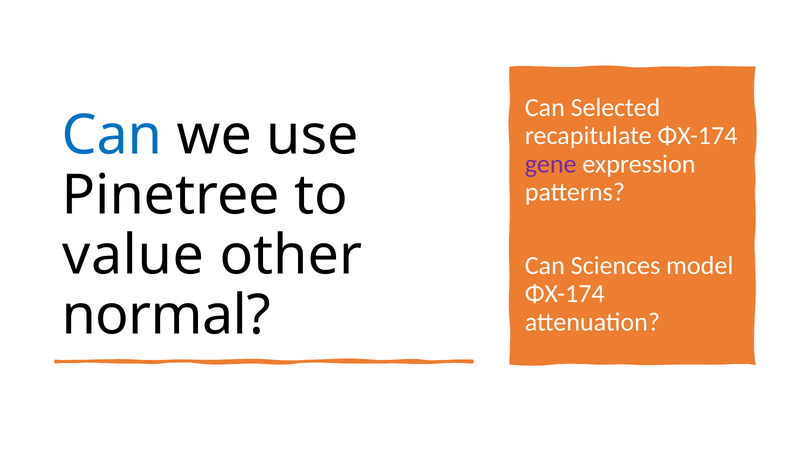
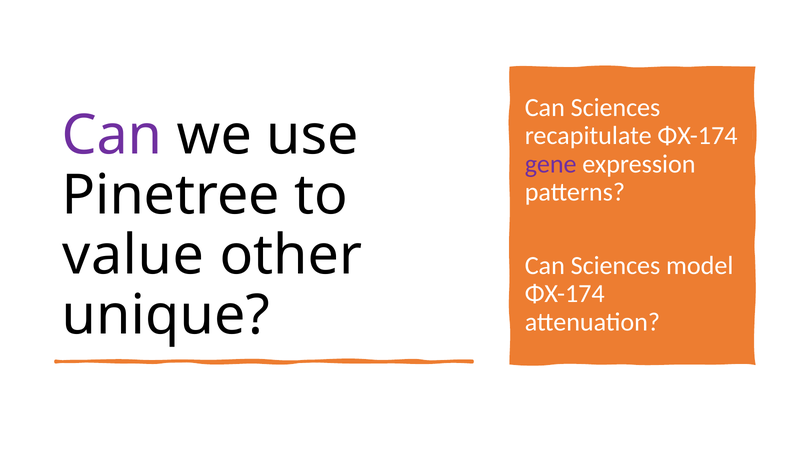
Selected at (616, 108): Selected -> Sciences
Can at (112, 135) colour: blue -> purple
normal: normal -> unique
